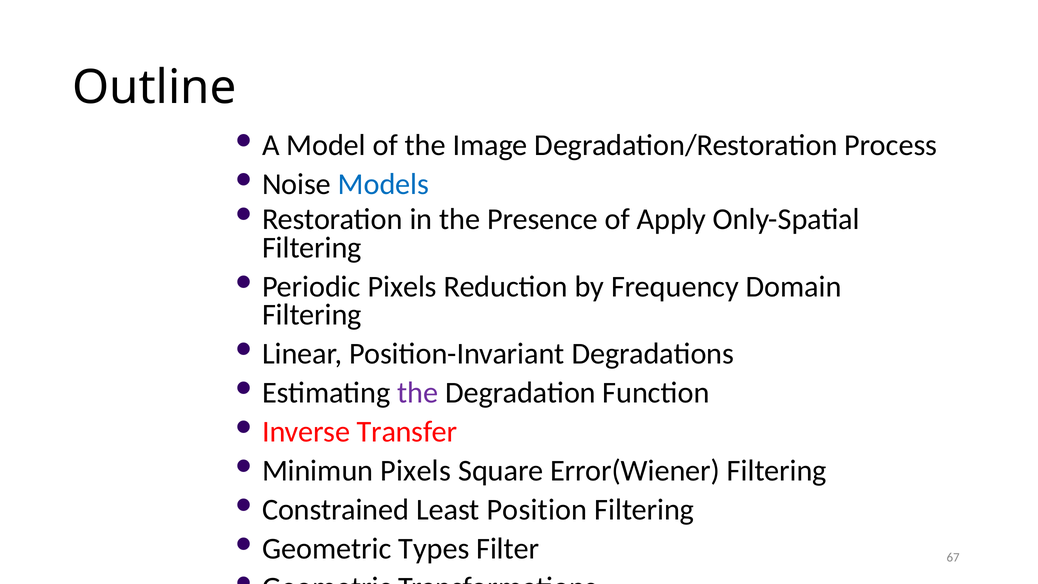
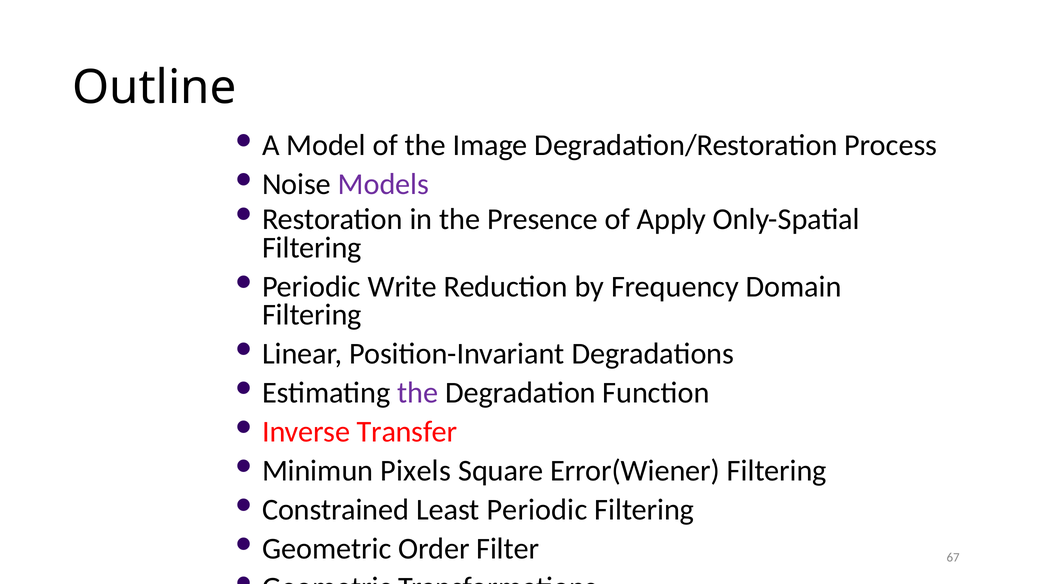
Models colour: blue -> purple
Pixels at (402, 286): Pixels -> Write
Position: Position -> Periodic
Types: Types -> Order
